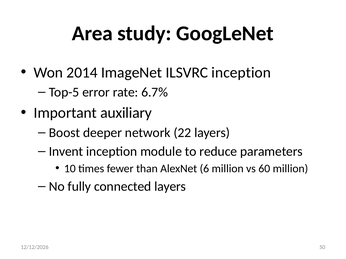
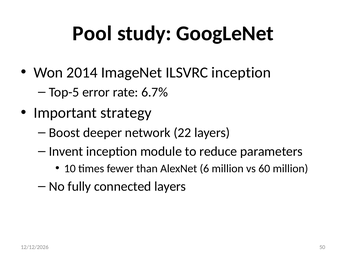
Area: Area -> Pool
auxiliary: auxiliary -> strategy
